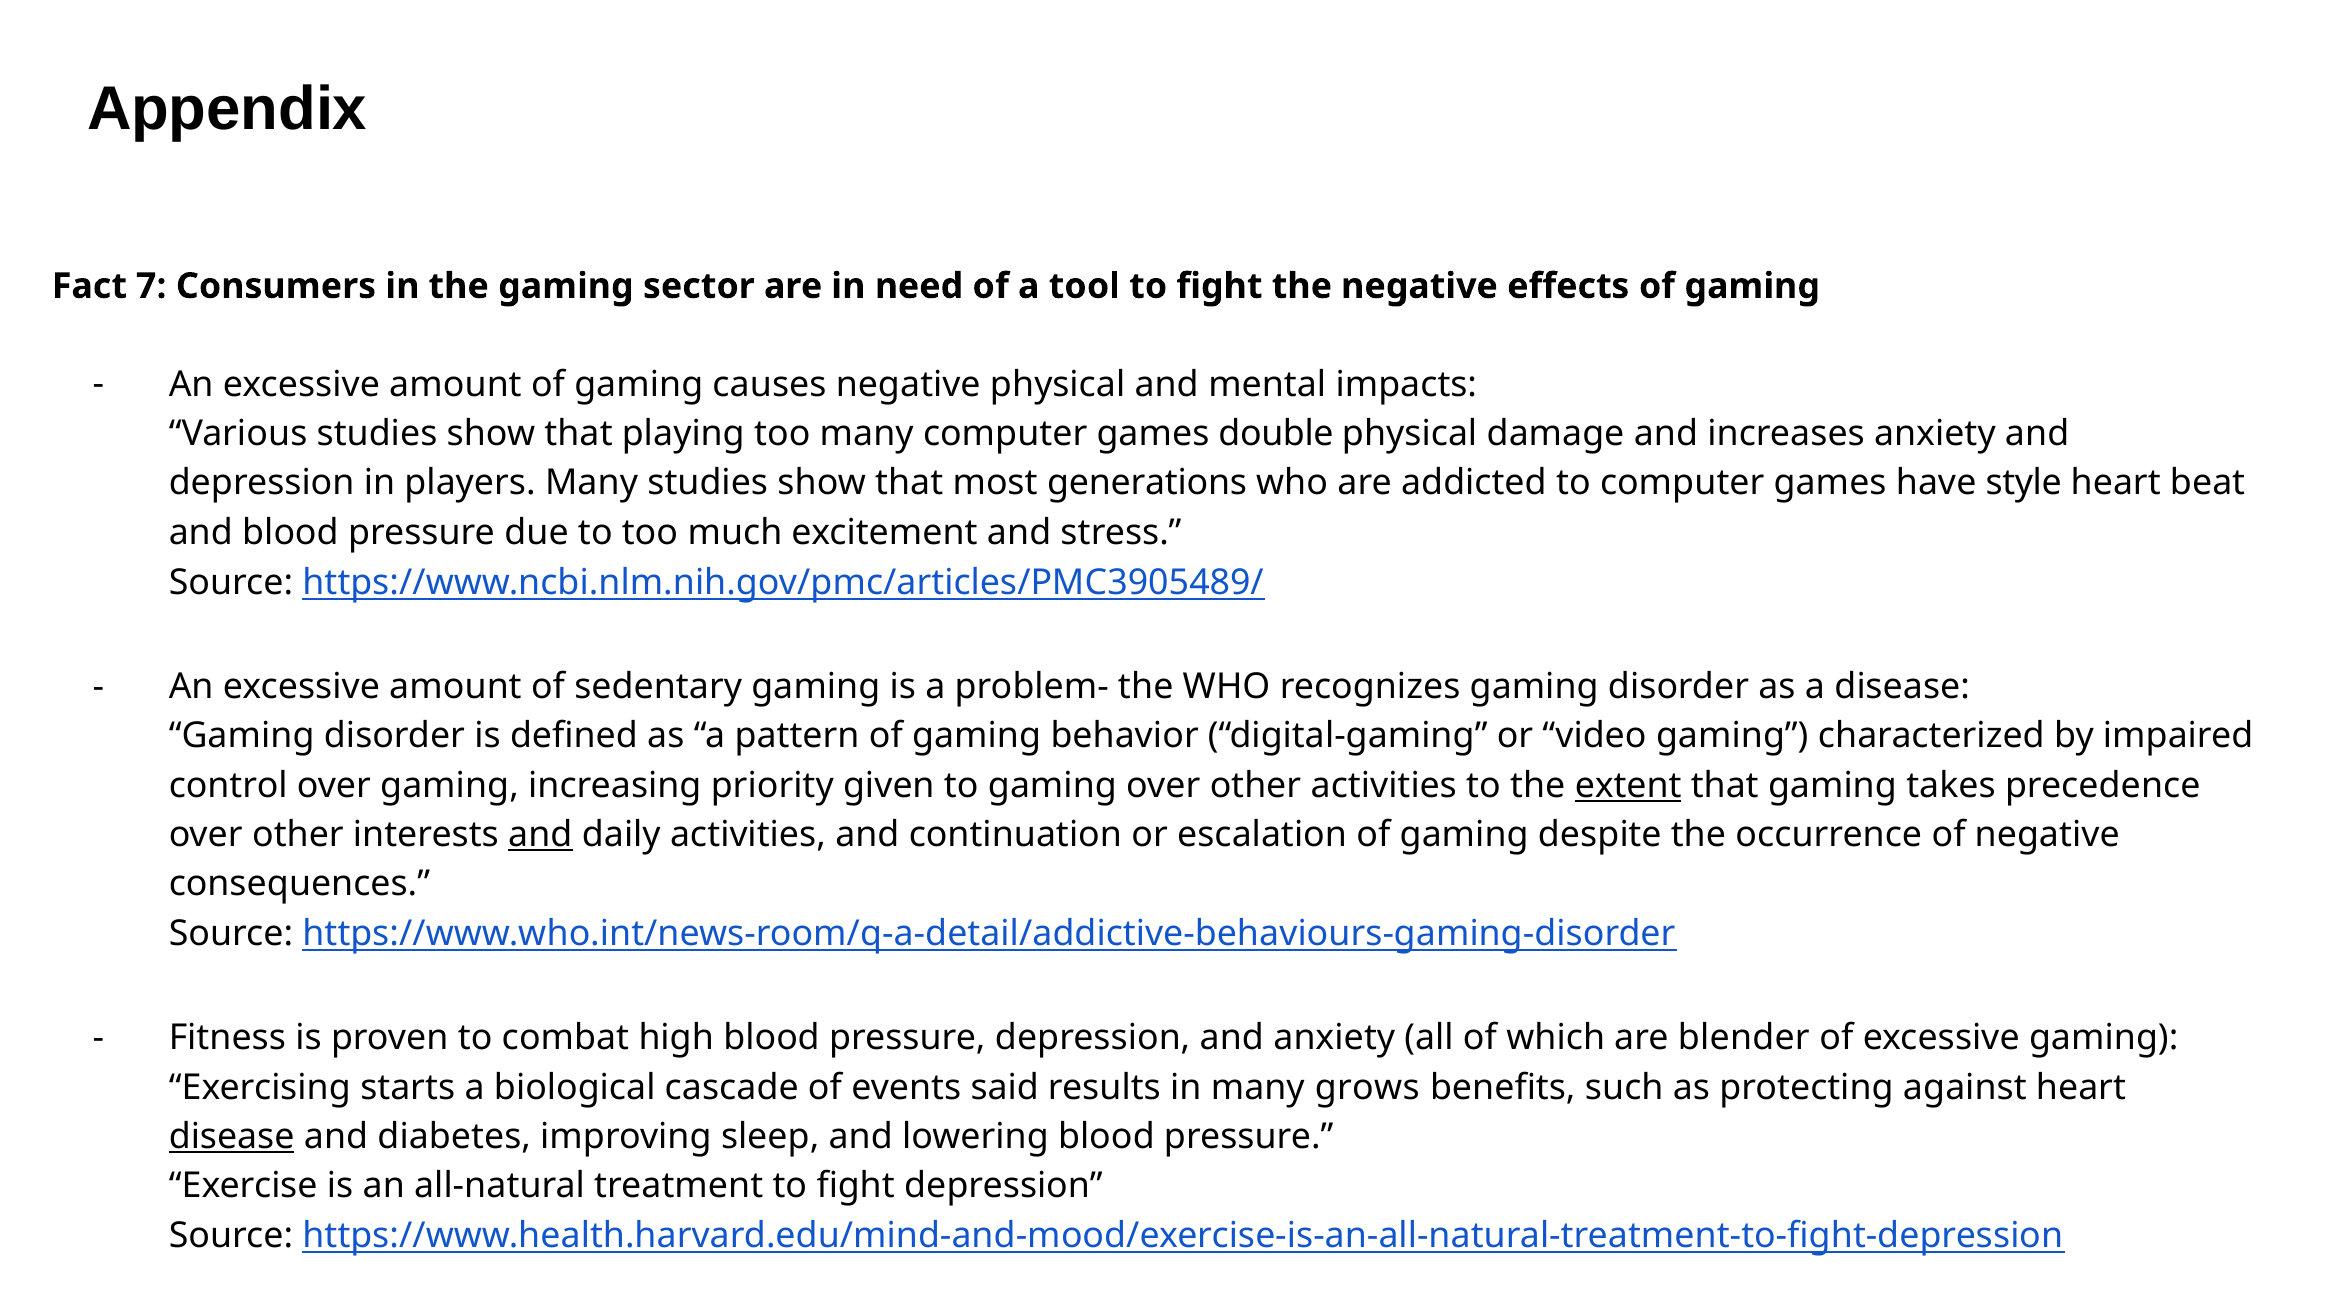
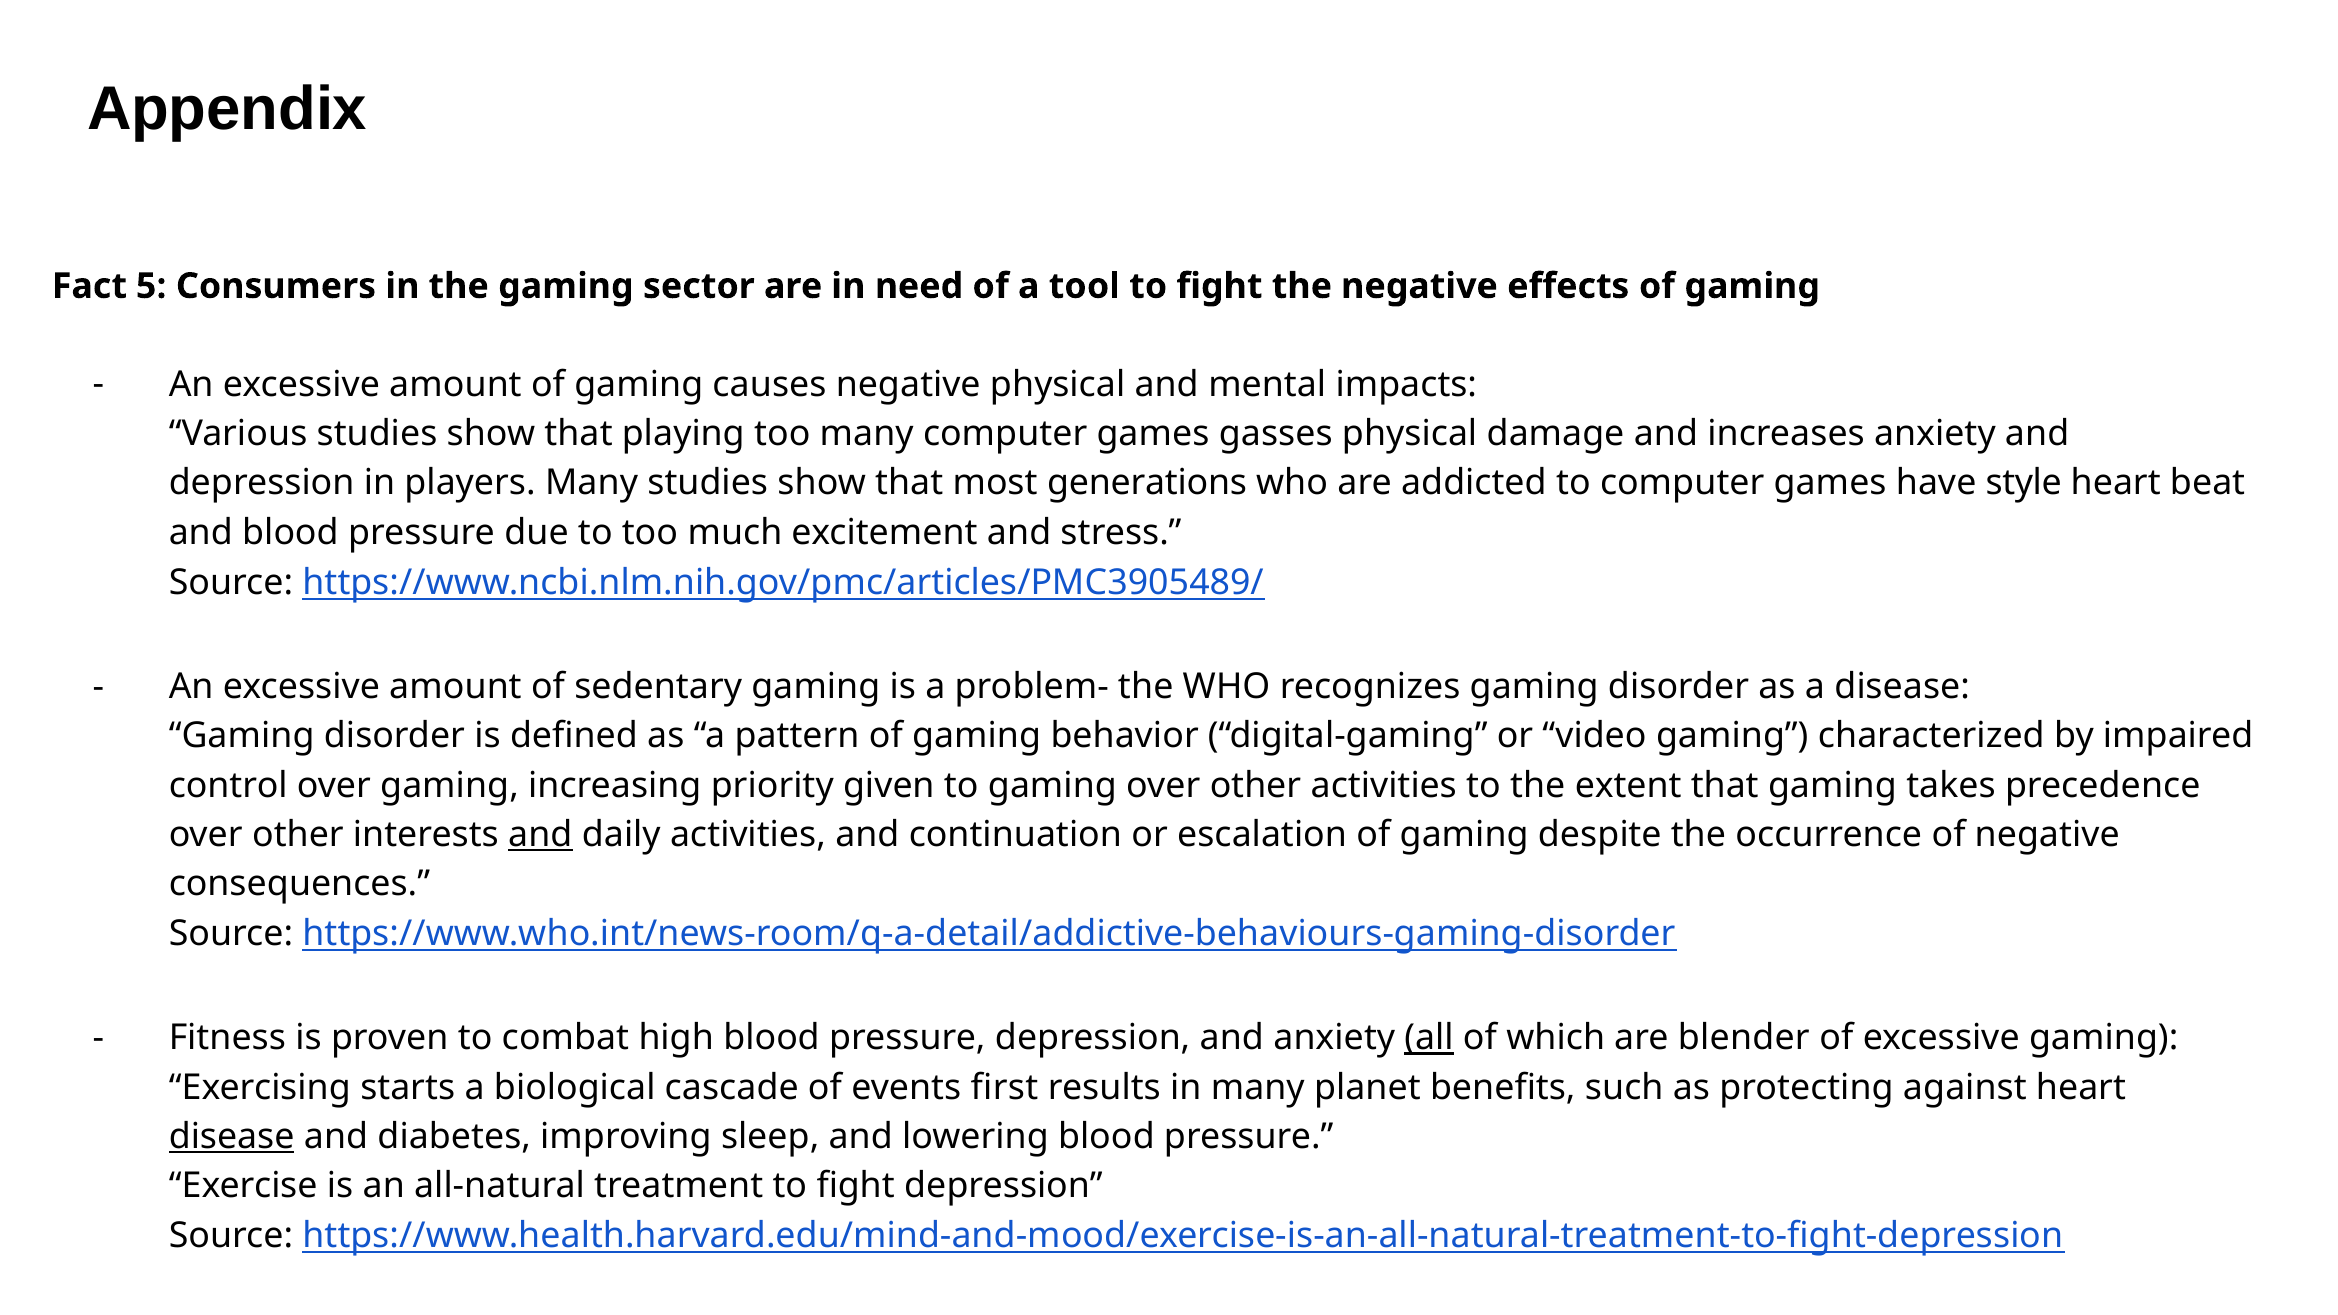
7: 7 -> 5
double: double -> gasses
extent underline: present -> none
all underline: none -> present
said: said -> first
grows: grows -> planet
